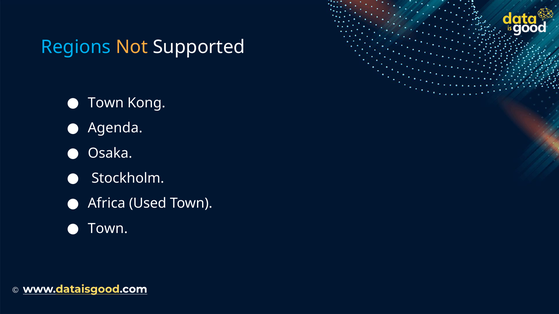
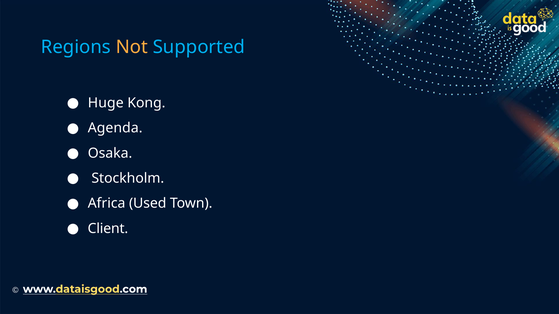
Supported colour: white -> light blue
Town at (106, 103): Town -> Huge
Town at (108, 229): Town -> Client
